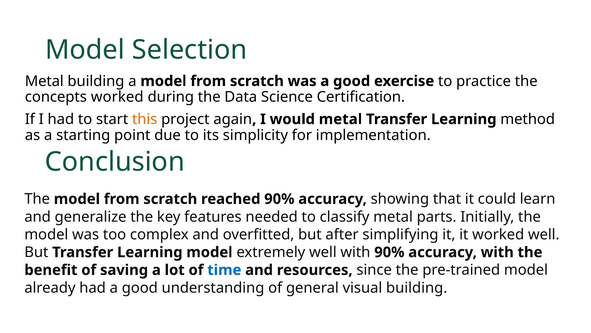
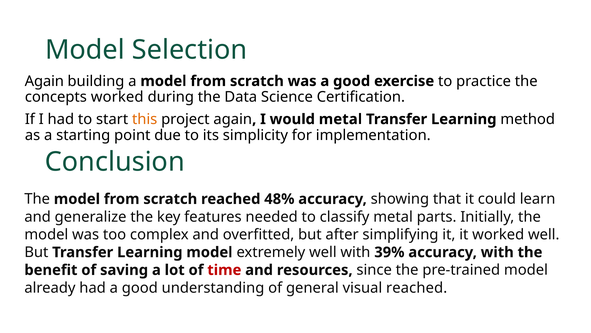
Metal at (44, 81): Metal -> Again
reached 90%: 90% -> 48%
with 90%: 90% -> 39%
time colour: blue -> red
visual building: building -> reached
